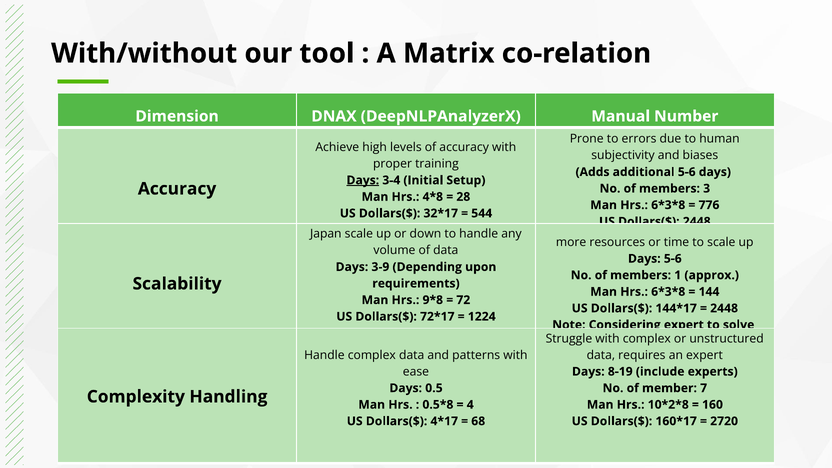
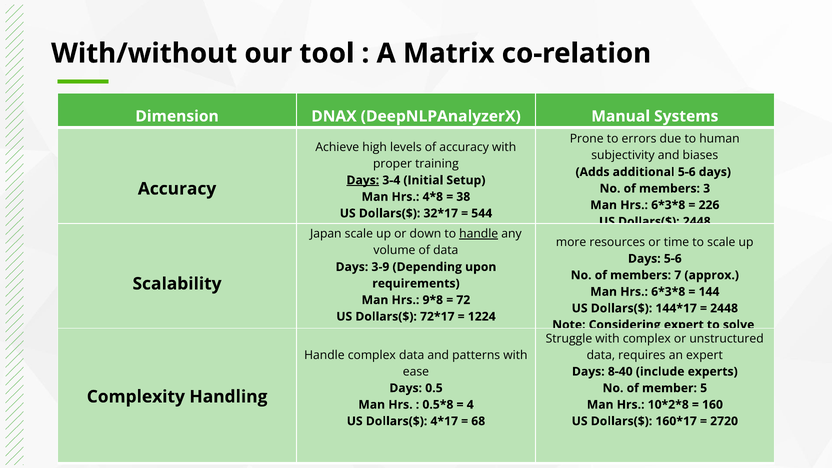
Number: Number -> Systems
28: 28 -> 38
776: 776 -> 226
handle at (479, 234) underline: none -> present
1: 1 -> 7
8-19: 8-19 -> 8-40
7: 7 -> 5
